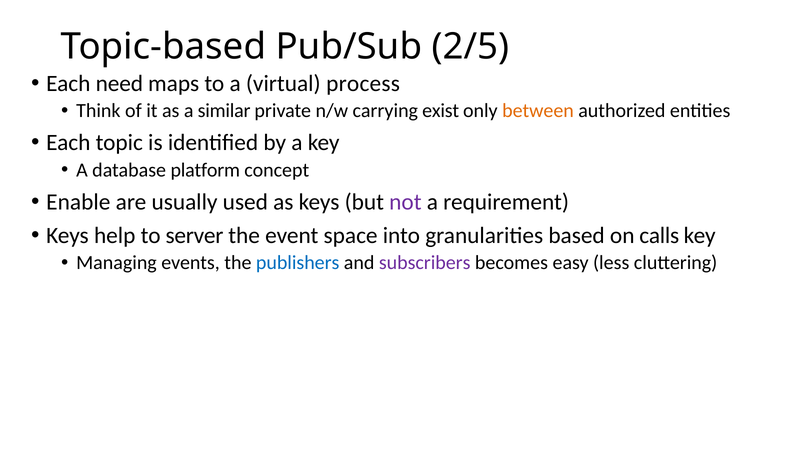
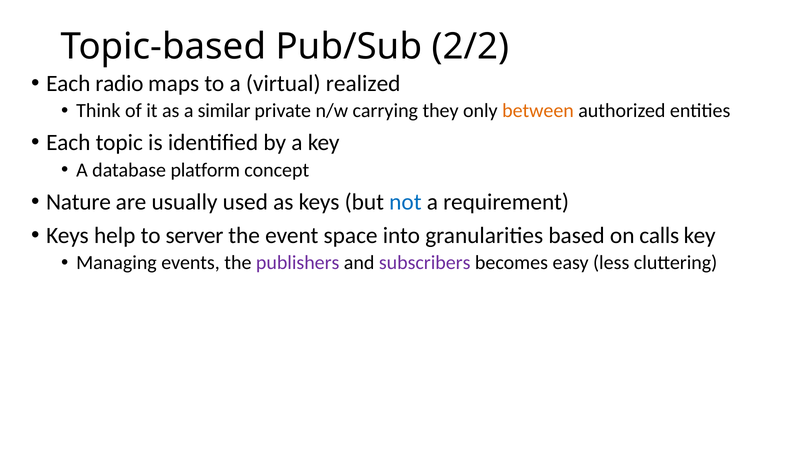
2/5: 2/5 -> 2/2
need: need -> radio
process: process -> realized
exist: exist -> they
Enable: Enable -> Nature
not colour: purple -> blue
publishers colour: blue -> purple
